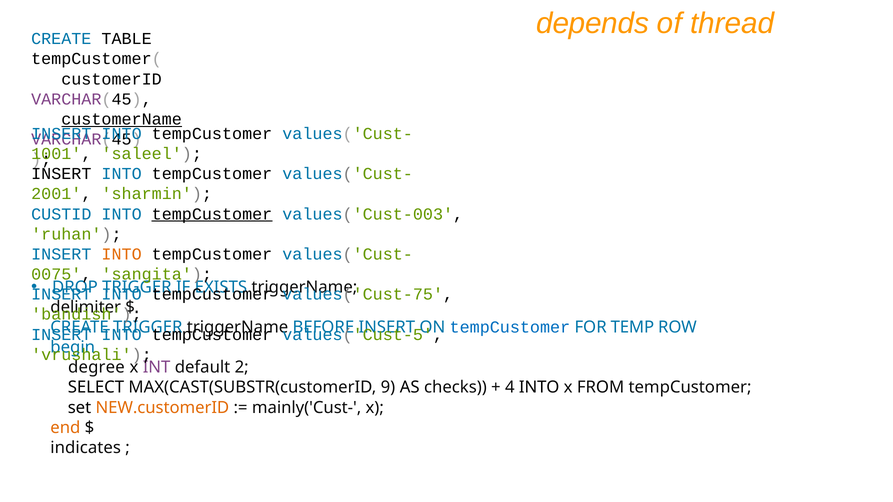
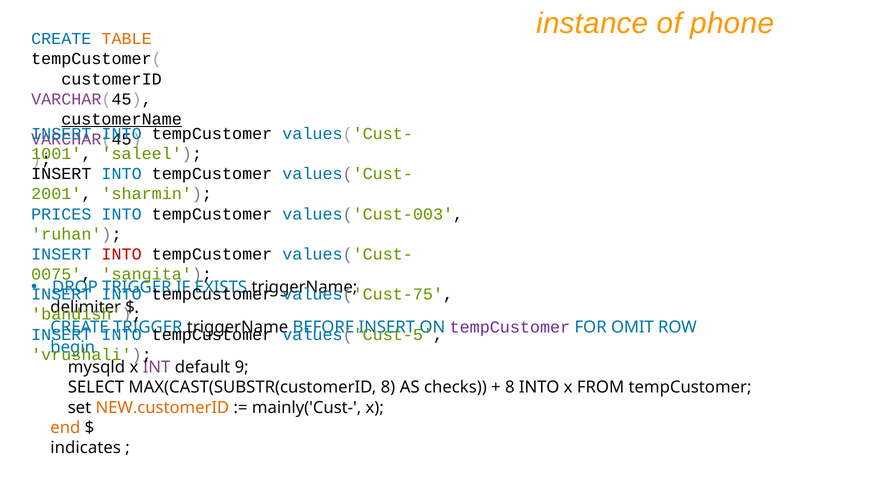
depends: depends -> instance
thread: thread -> phone
TABLE colour: black -> orange
CUSTID: CUSTID -> PRICES
tempCustomer at (212, 214) underline: present -> none
INTO at (122, 254) colour: orange -> red
tempCustomer at (510, 327) colour: blue -> purple
TEMP: TEMP -> OMIT
degree: degree -> mysqld
2: 2 -> 9
MAX(CAST(SUBSTR(customerID 9: 9 -> 8
4 at (510, 388): 4 -> 8
